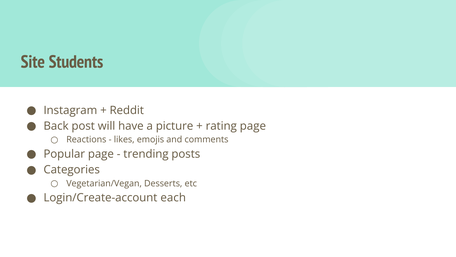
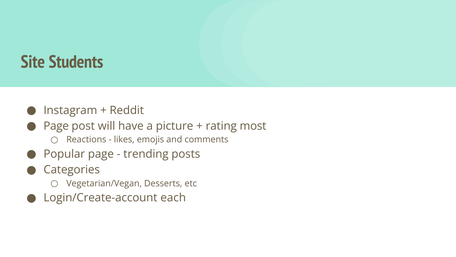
Back at (56, 126): Back -> Page
rating page: page -> most
